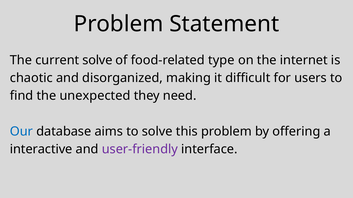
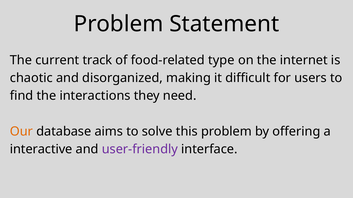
current solve: solve -> track
unexpected: unexpected -> interactions
Our colour: blue -> orange
